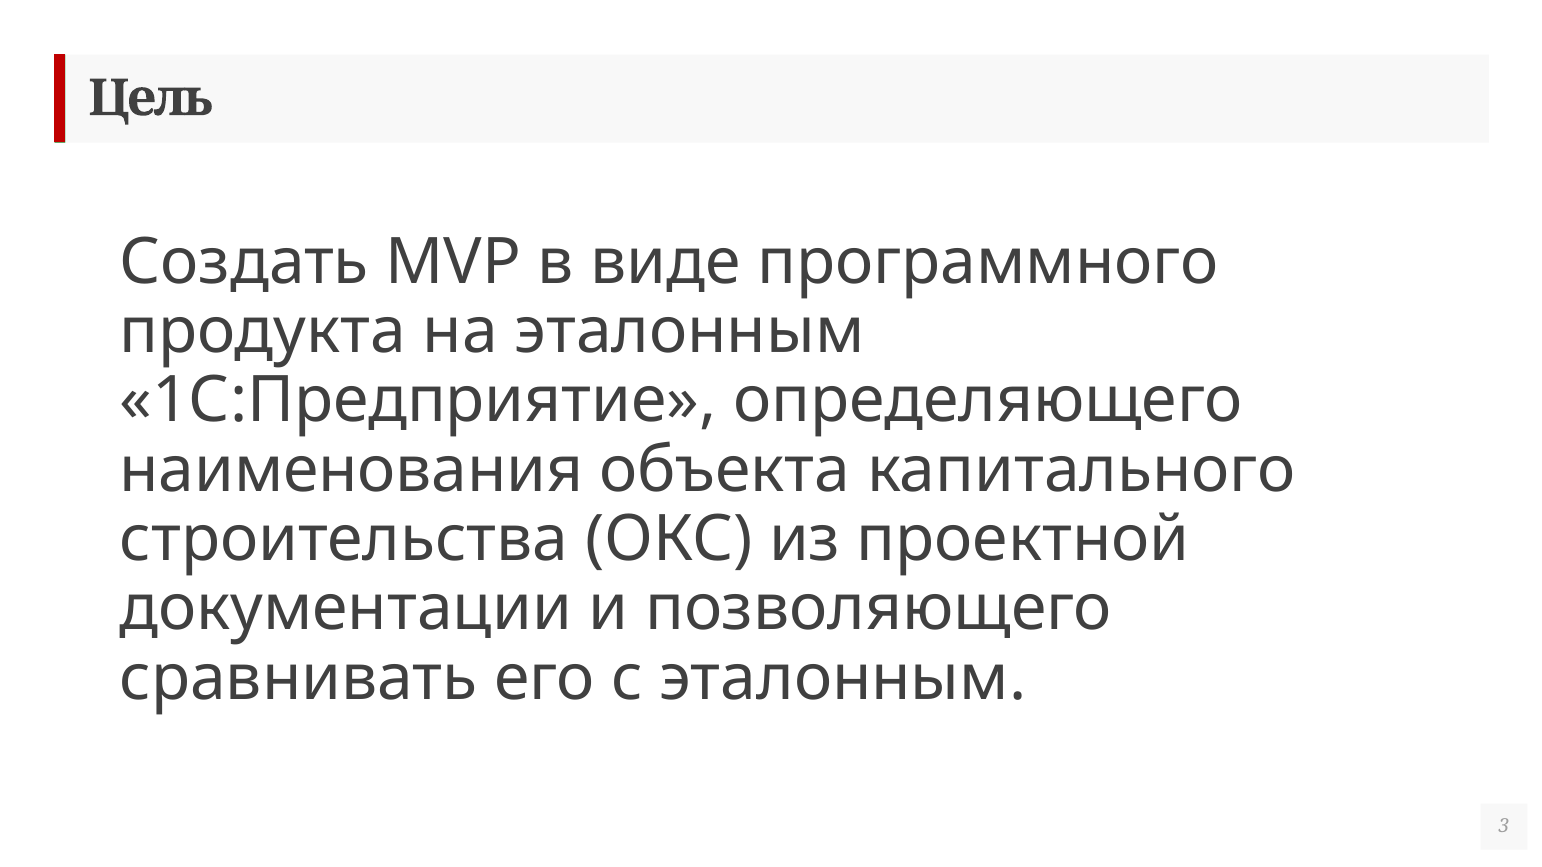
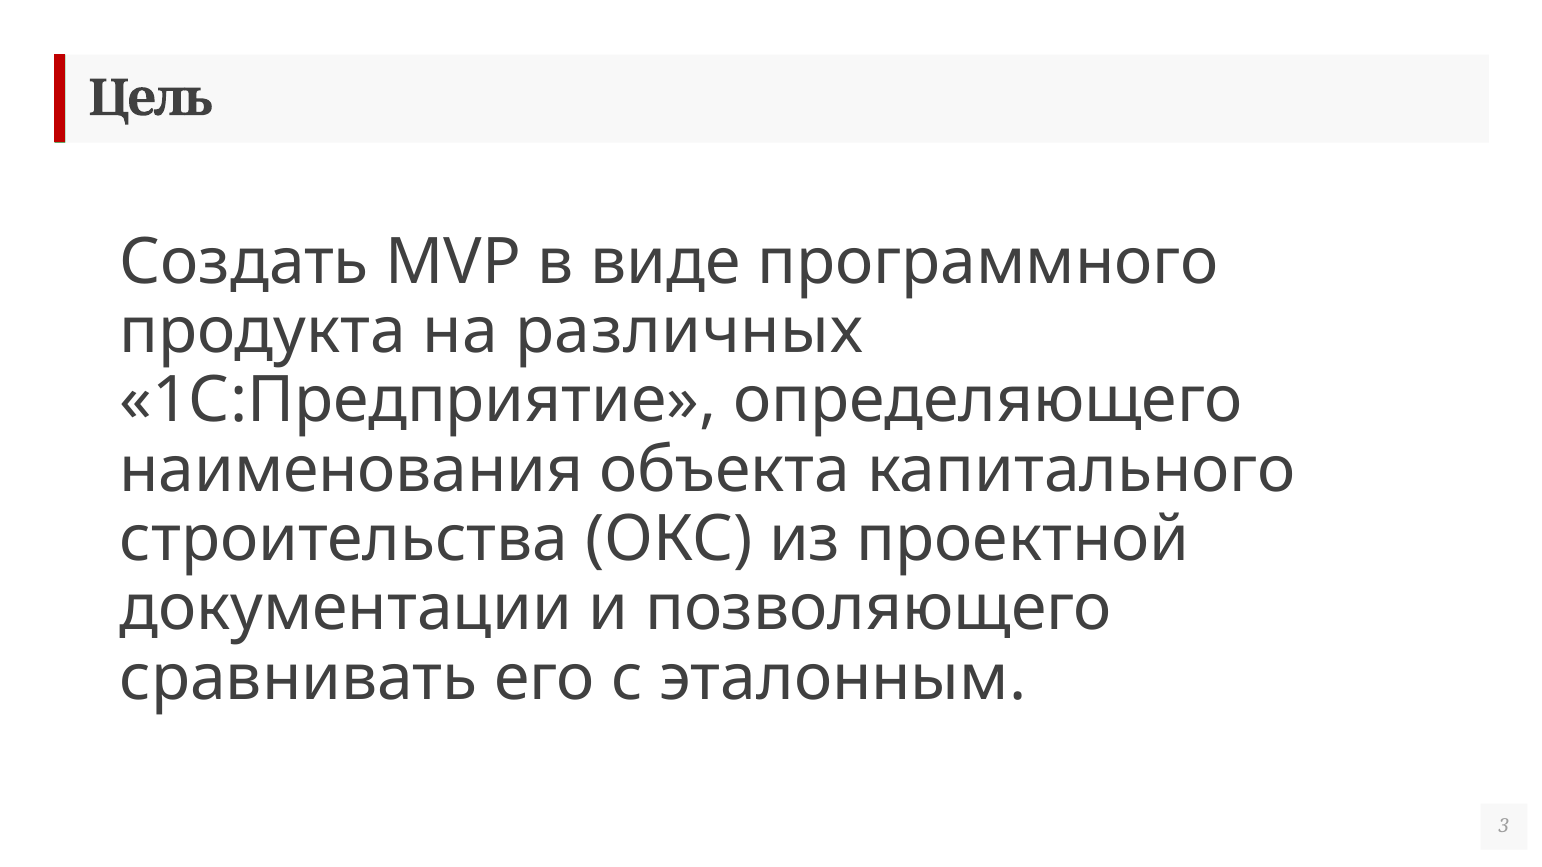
на эталонным: эталонным -> различных
